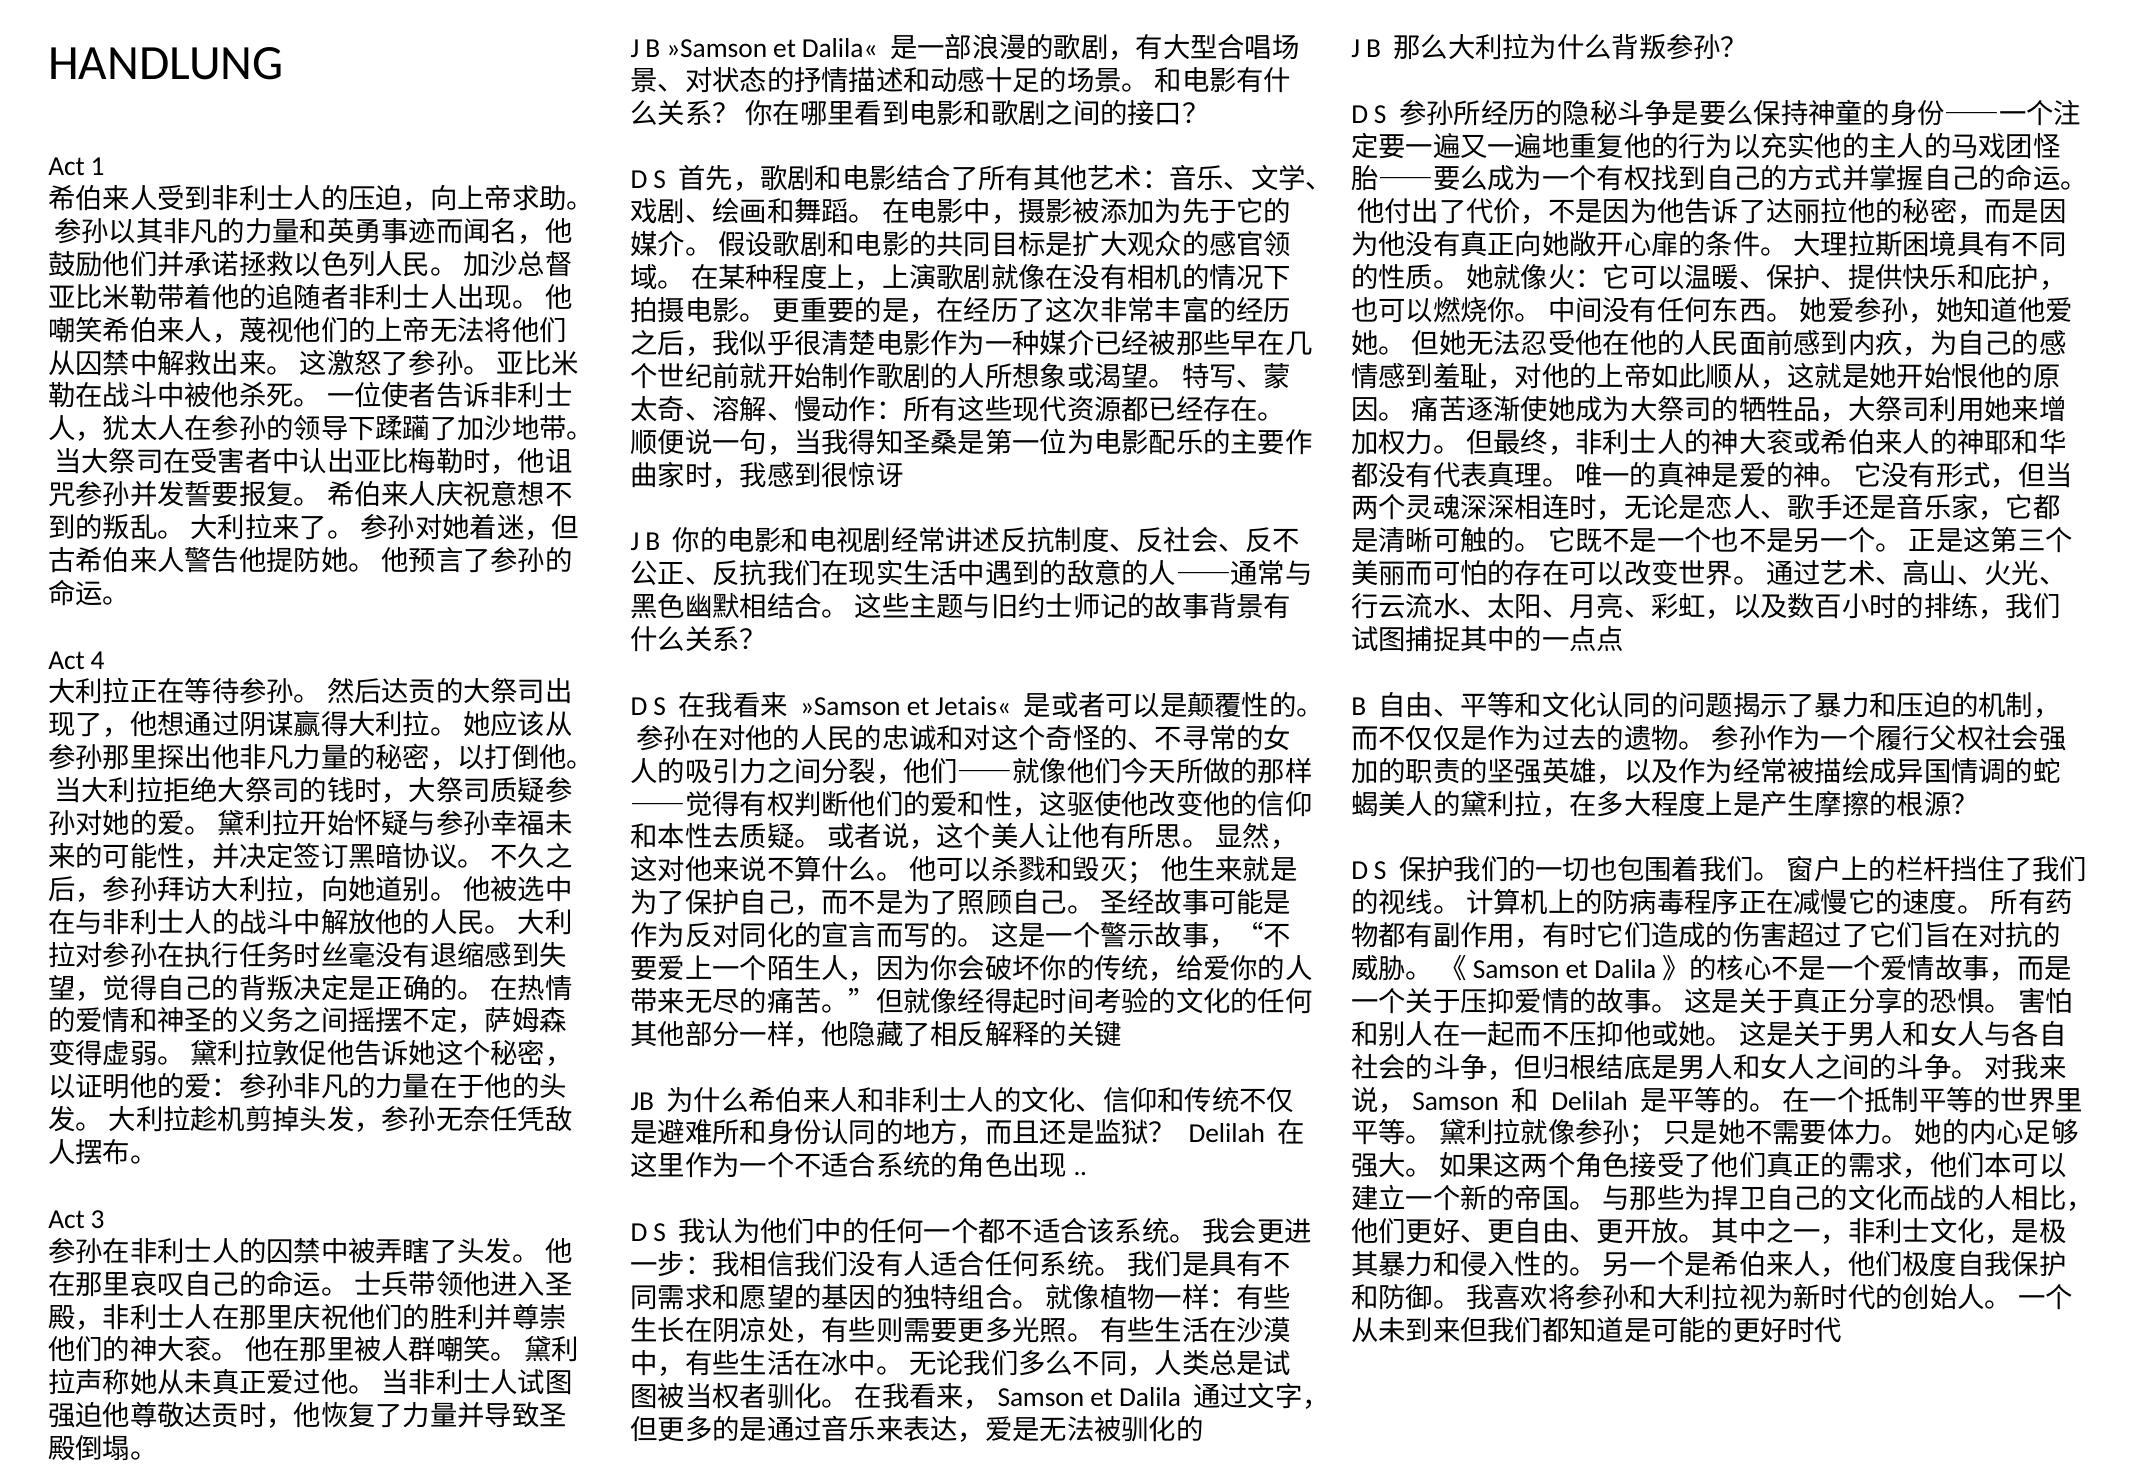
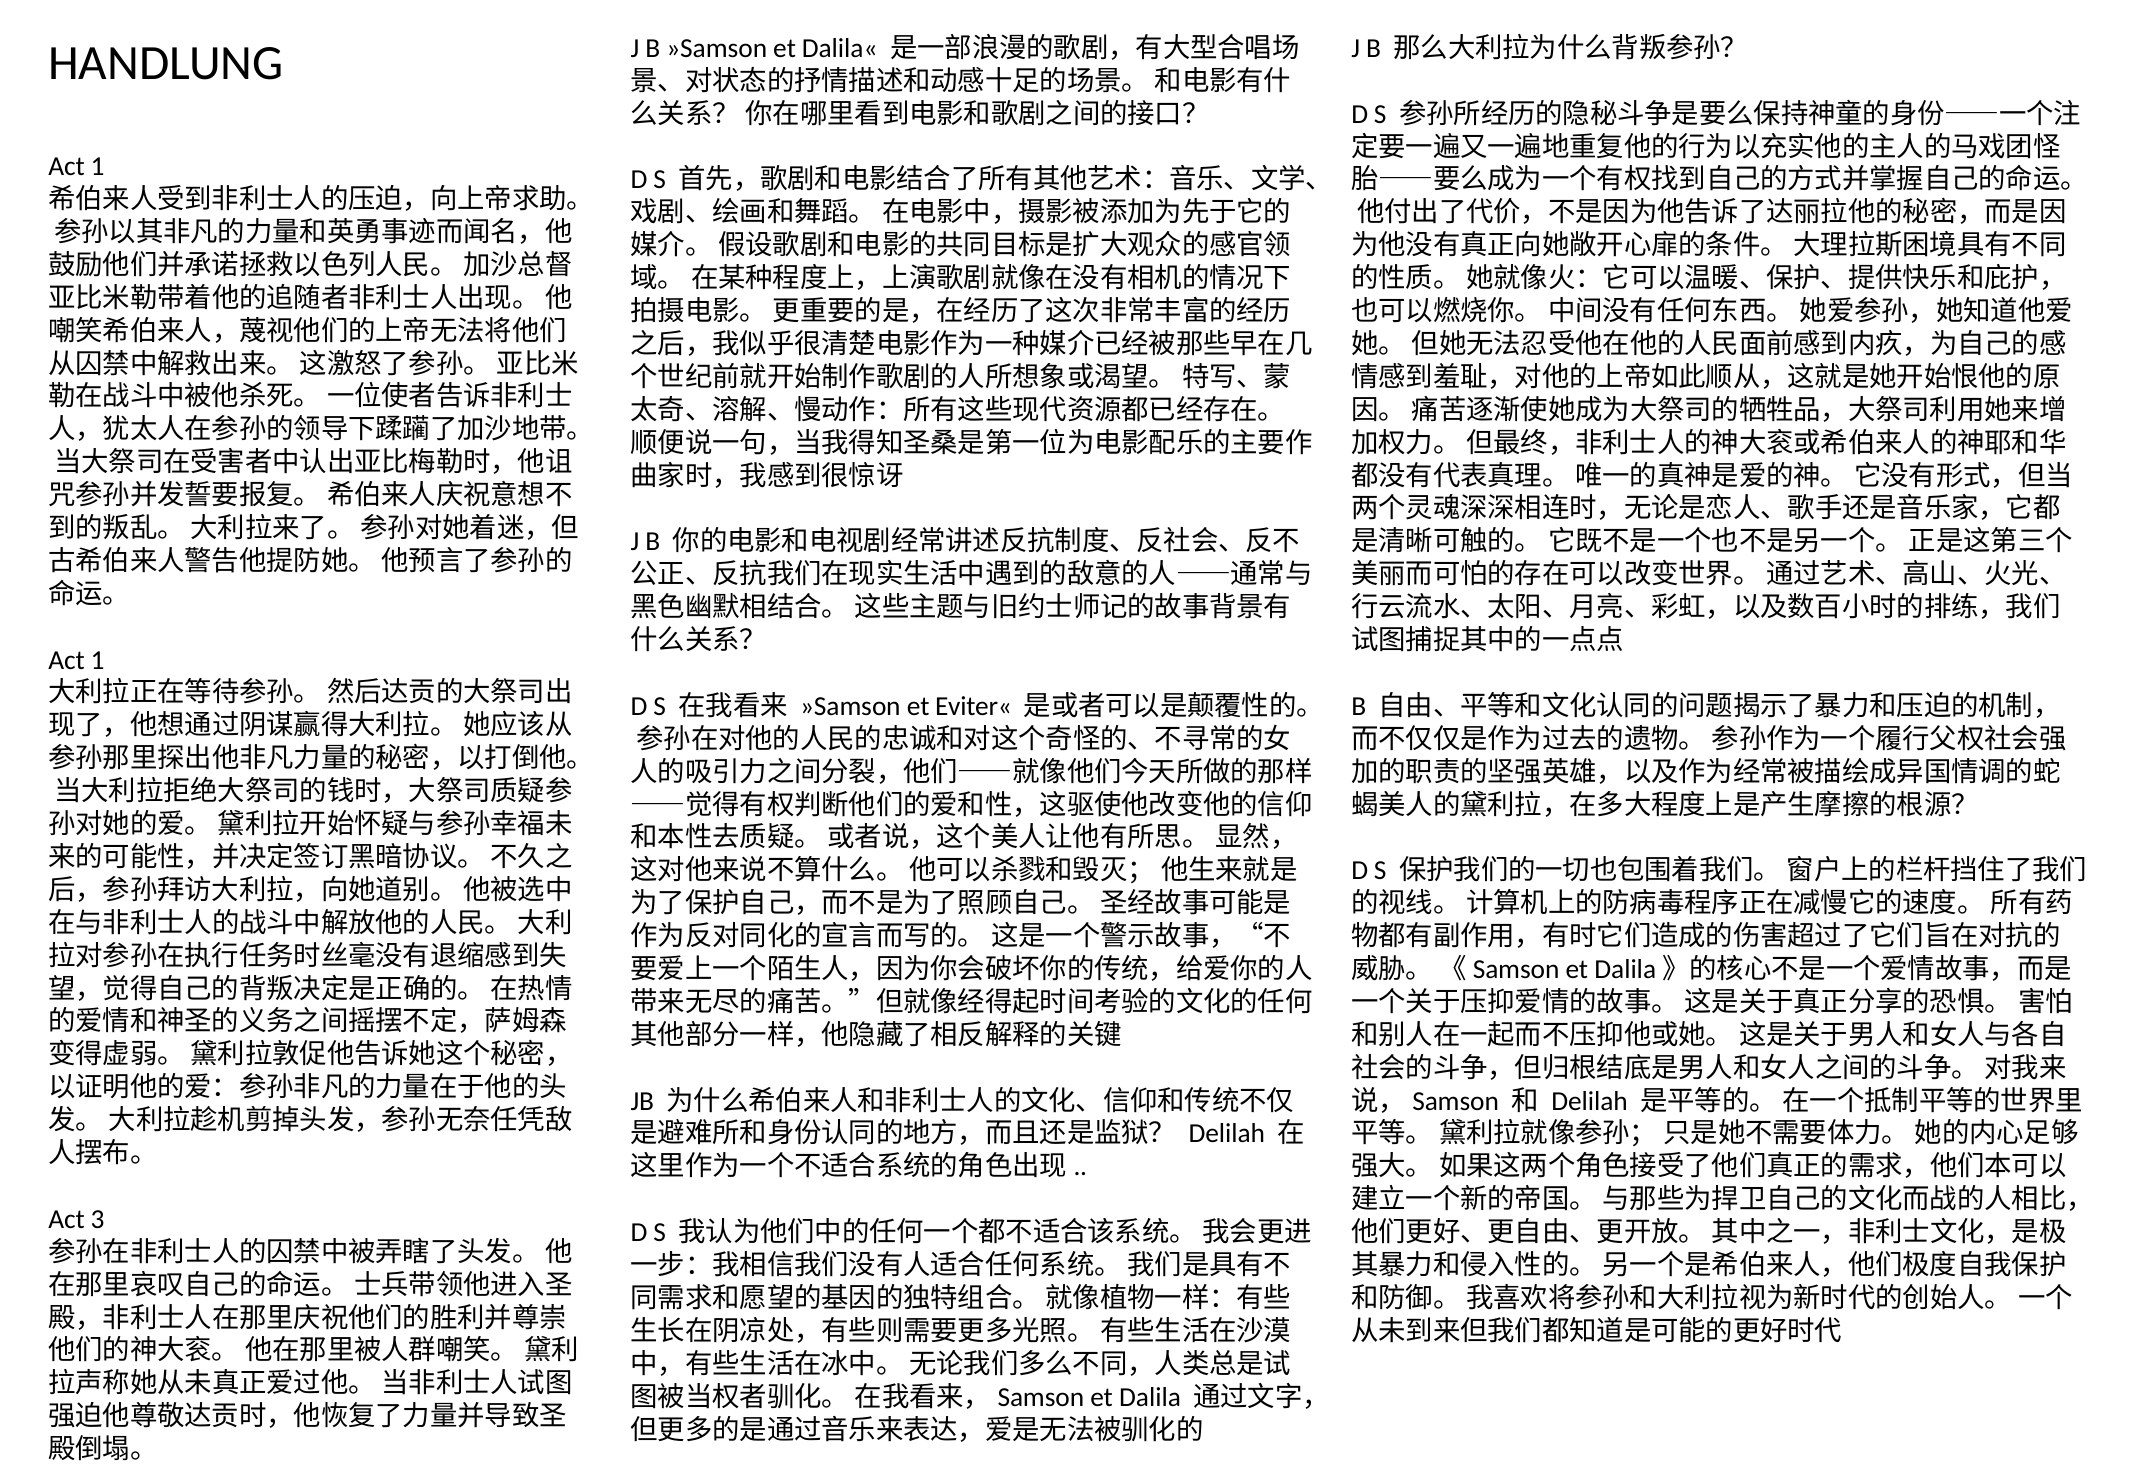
4 at (98, 660): 4 -> 1
Jetais«: Jetais« -> Eviter«
